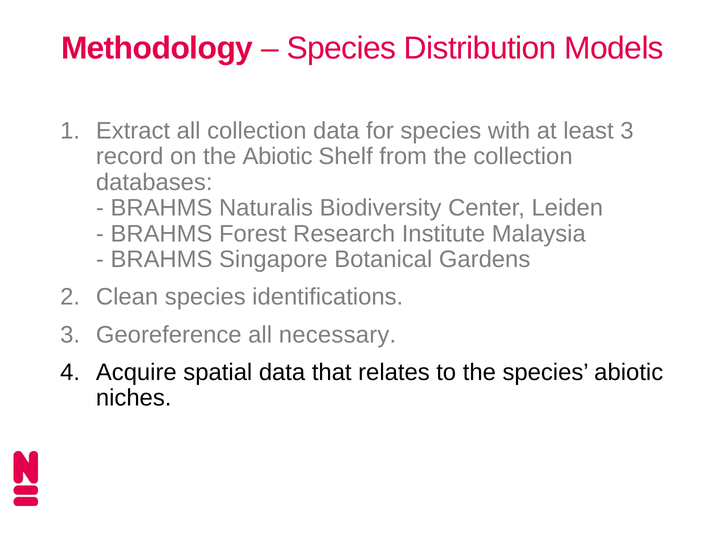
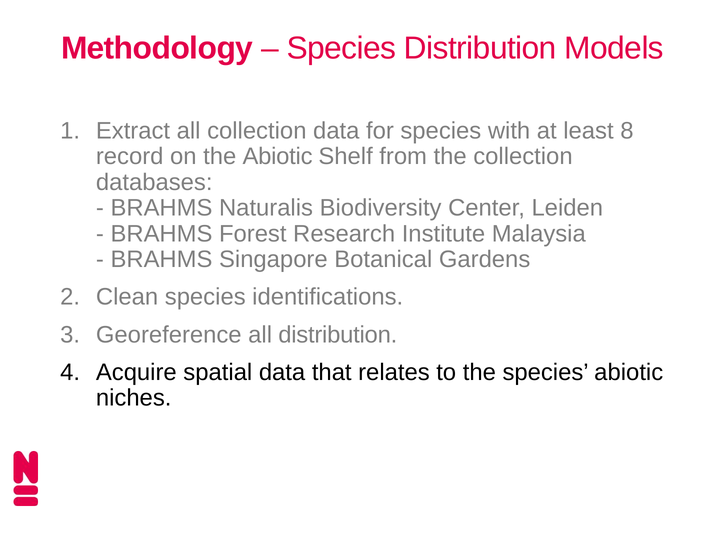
least 3: 3 -> 8
all necessary: necessary -> distribution
